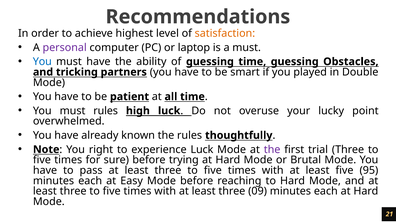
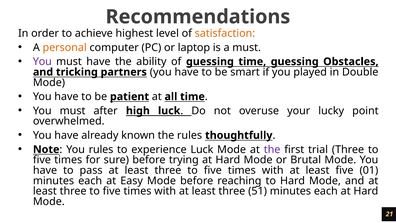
personal colour: purple -> orange
You at (42, 62) colour: blue -> purple
must rules: rules -> after
You right: right -> rules
95: 95 -> 01
09: 09 -> 51
